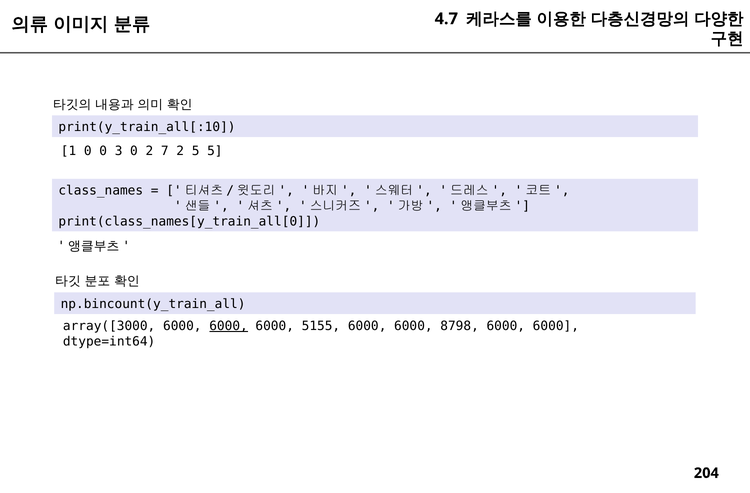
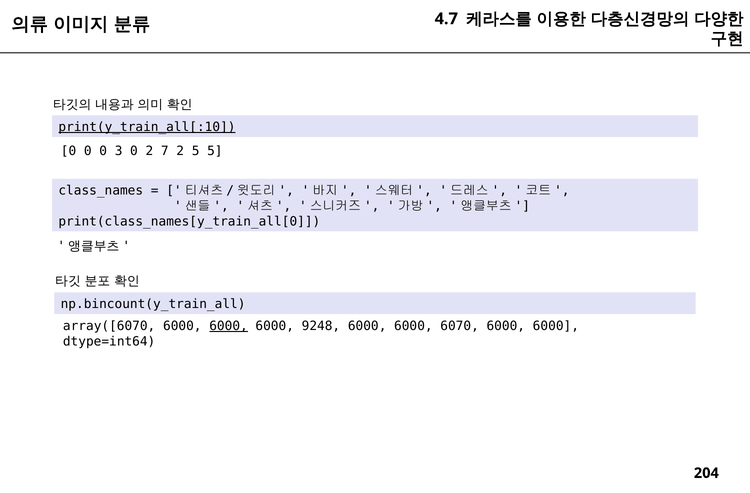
print(y_train_all[:10 underline: none -> present
1 at (69, 151): 1 -> 0
array([3000: array([3000 -> array([6070
5155: 5155 -> 9248
8798: 8798 -> 6070
